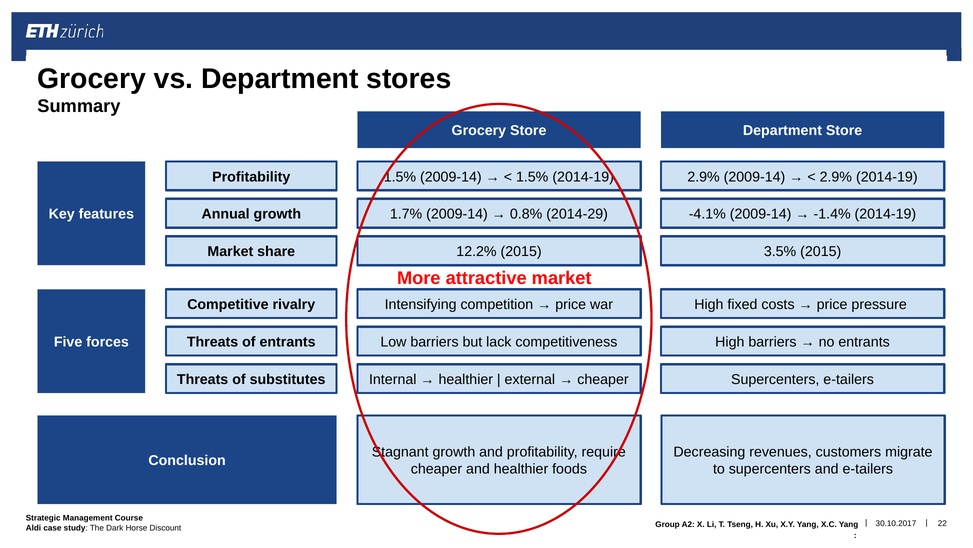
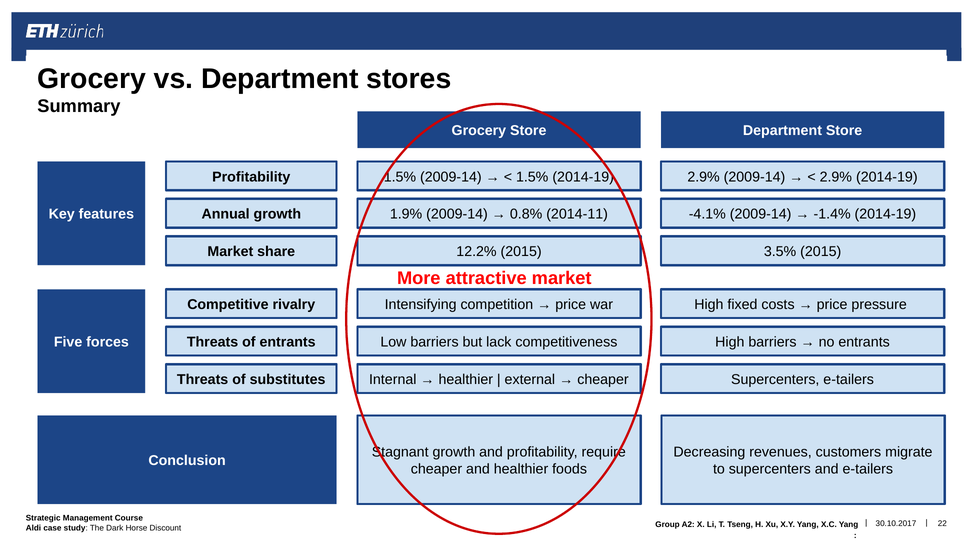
1.7%: 1.7% -> 1.9%
2014-29: 2014-29 -> 2014-11
